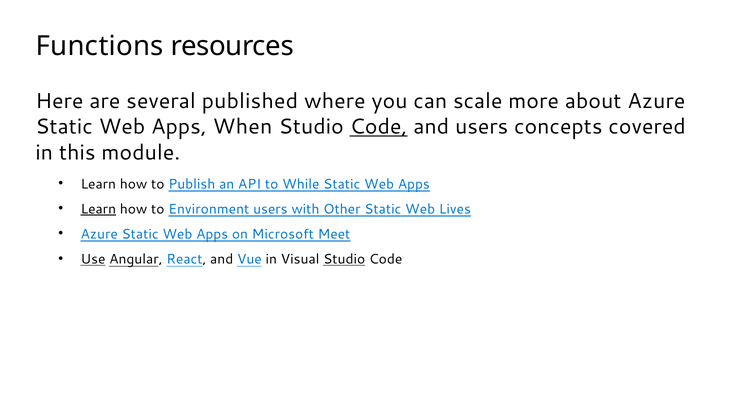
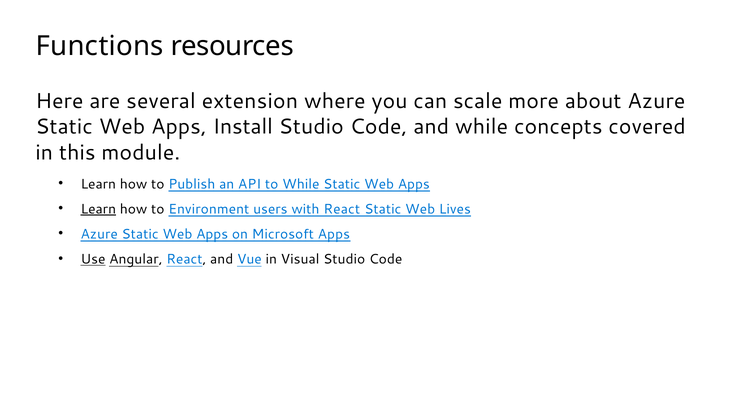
published: published -> extension
When: When -> Install
Code at (379, 127) underline: present -> none
and users: users -> while
with Other: Other -> React
Microsoft Meet: Meet -> Apps
Studio at (344, 259) underline: present -> none
